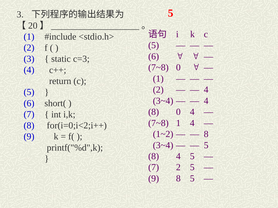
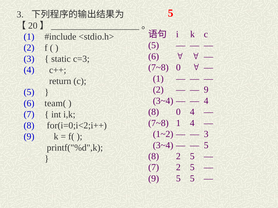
4 at (206, 90): 4 -> 9
short(: short( -> team(
8 at (206, 134): 8 -> 3
8 4: 4 -> 2
9 8: 8 -> 5
